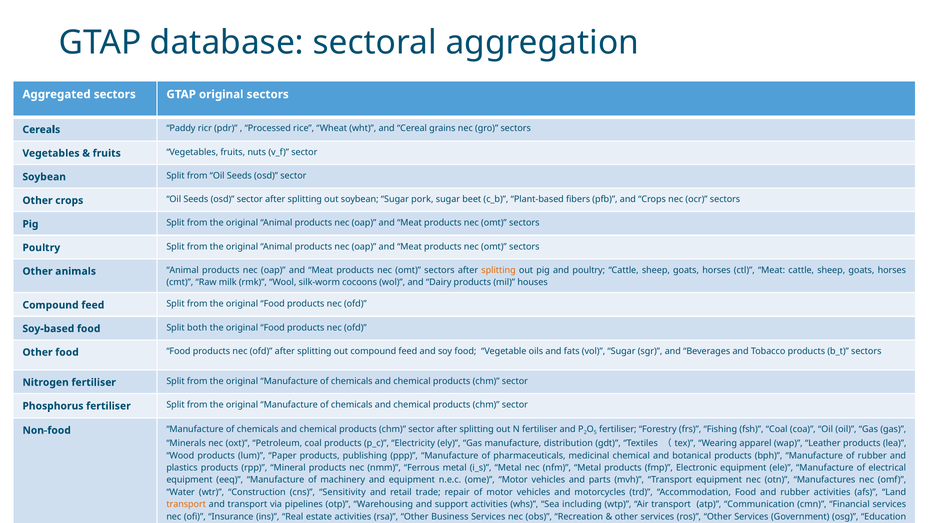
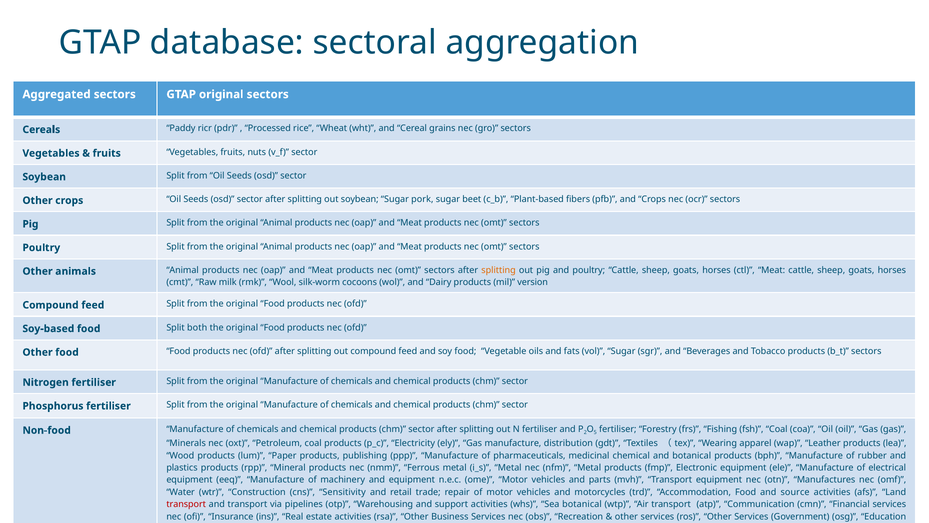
mil houses: houses -> version
and rubber: rubber -> source
transport at (186, 504) colour: orange -> red
Sea including: including -> botanical
